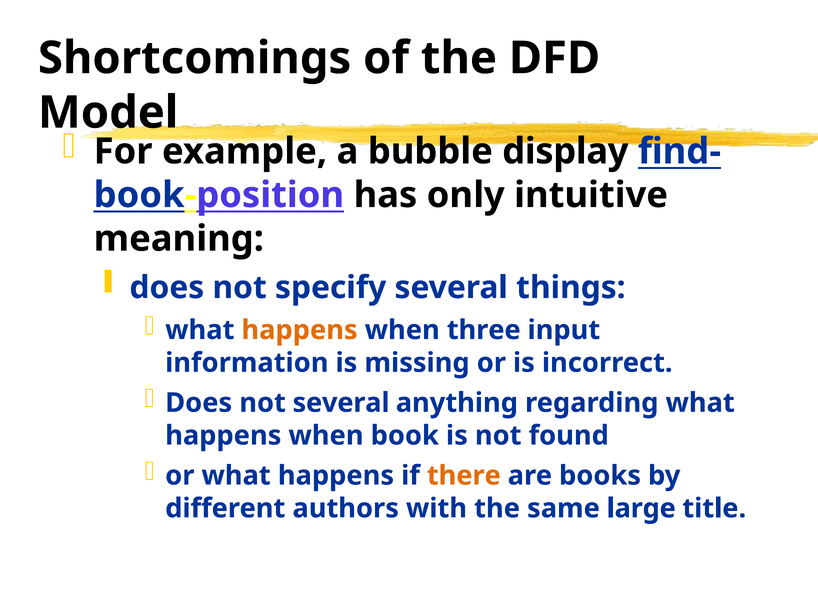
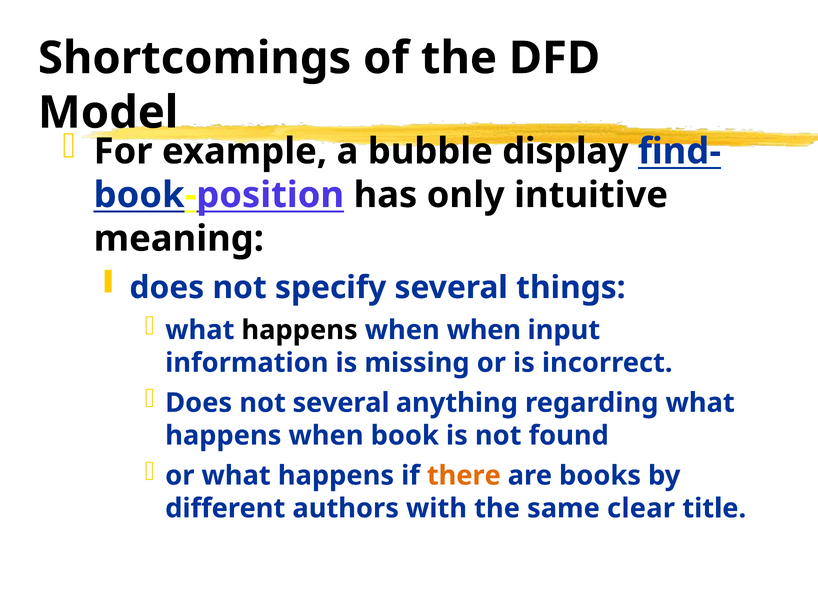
happens at (300, 330) colour: orange -> black
when three: three -> when
large: large -> clear
